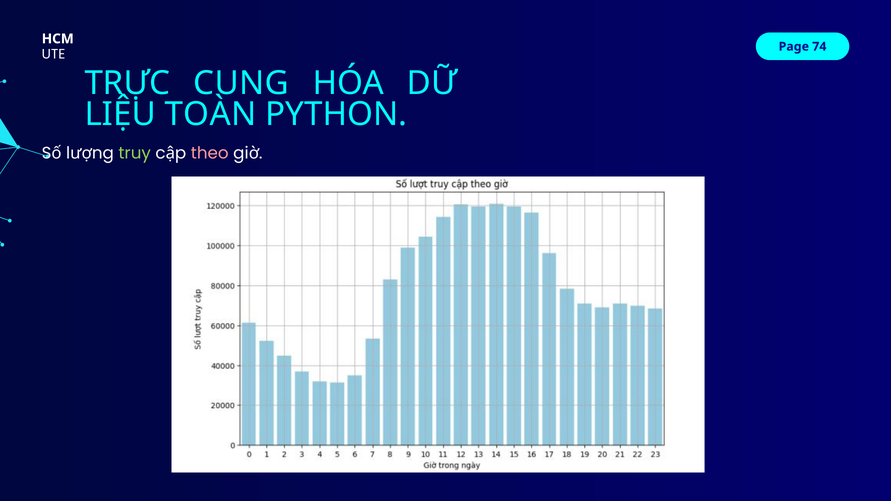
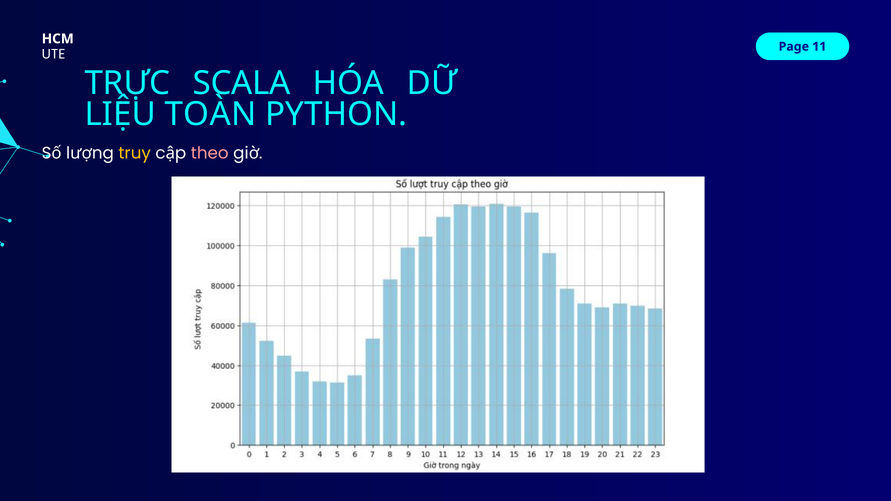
74: 74 -> 11
CUNG: CUNG -> SCALA
truy colour: light green -> yellow
